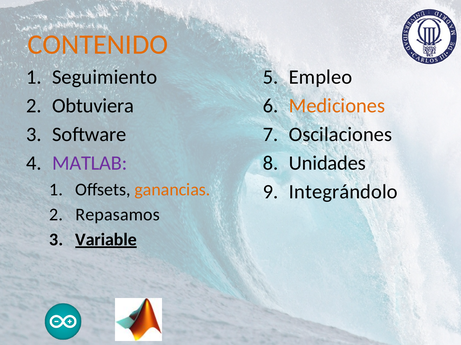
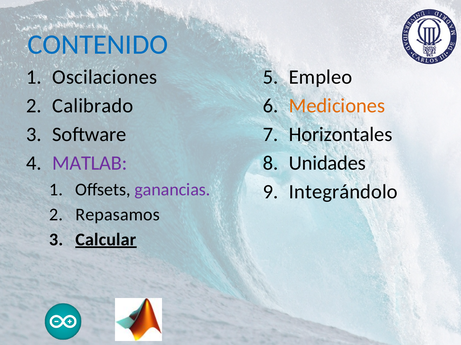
CONTENIDO colour: orange -> blue
Seguimiento: Seguimiento -> Oscilaciones
Obtuviera: Obtuviera -> Calibrado
Oscilaciones: Oscilaciones -> Horizontales
ganancias colour: orange -> purple
Variable: Variable -> Calcular
